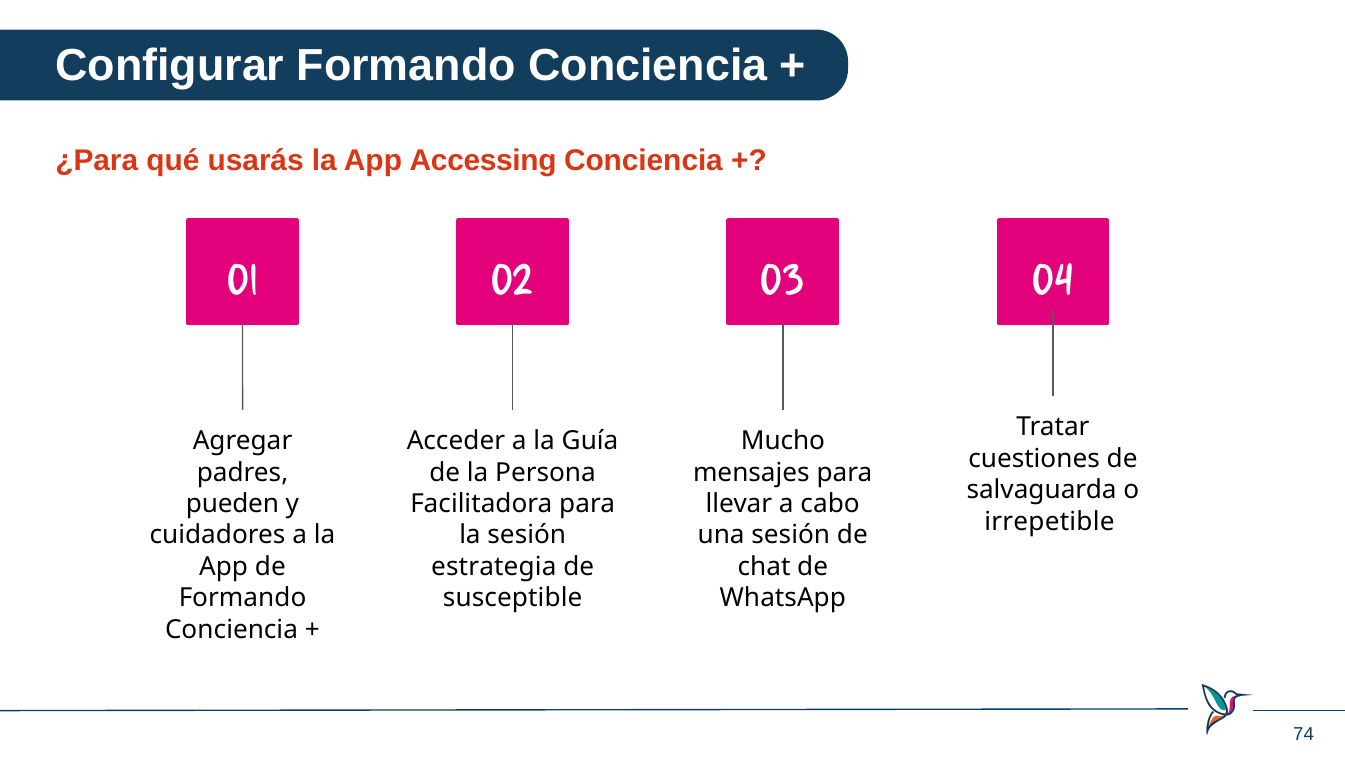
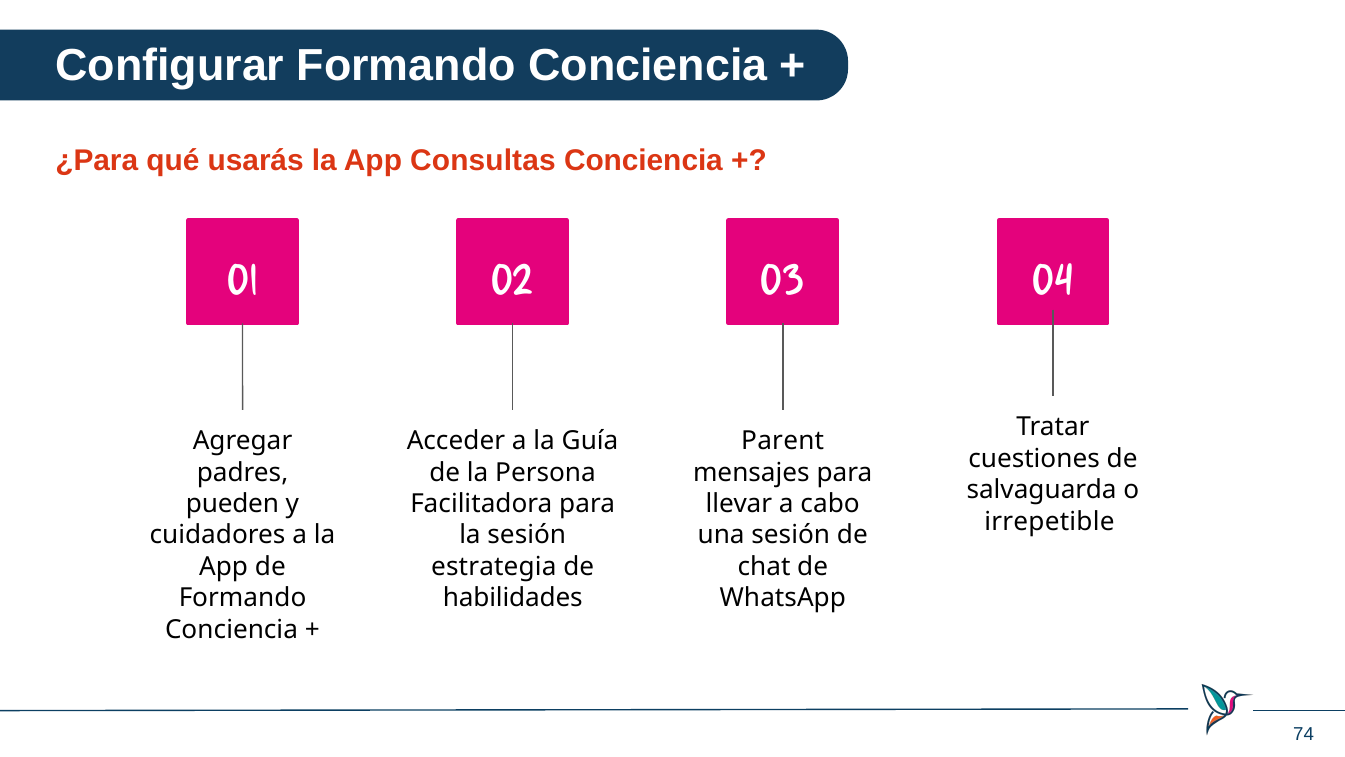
Accessing: Accessing -> Consultas
Mucho: Mucho -> Parent
susceptible: susceptible -> habilidades
